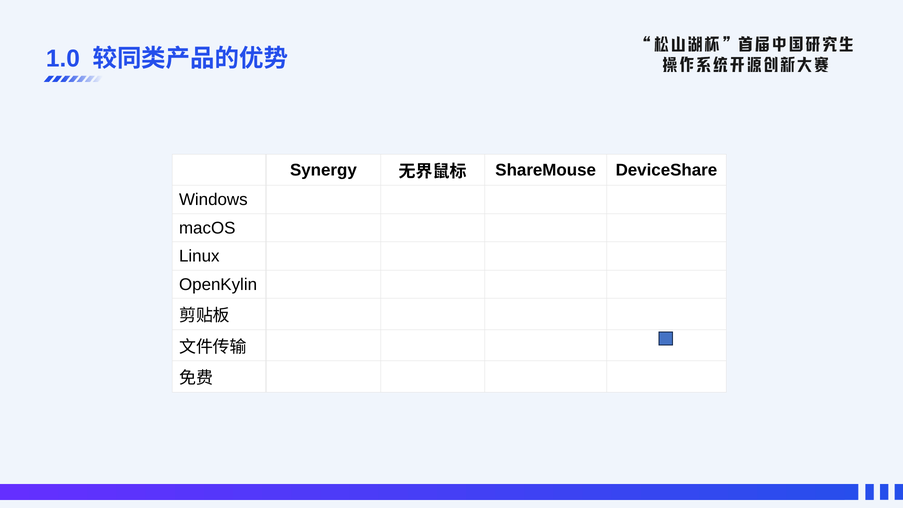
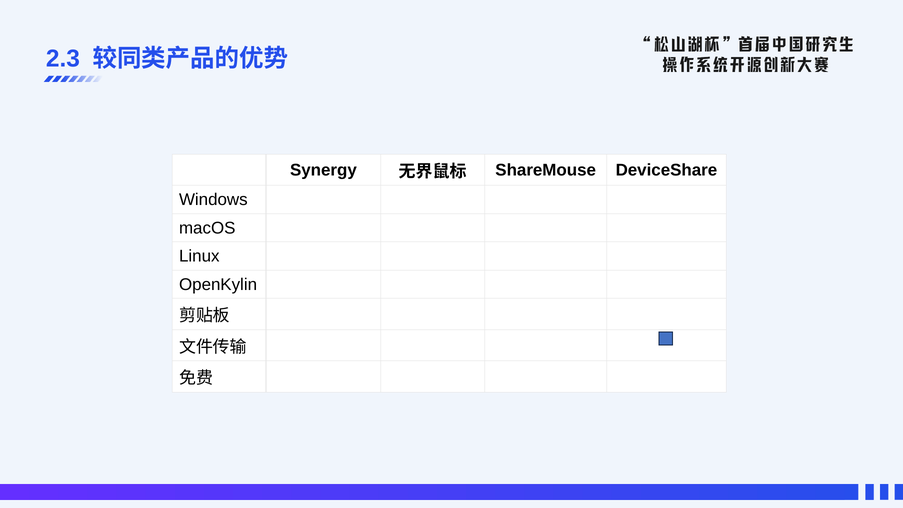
1.0: 1.0 -> 2.3
